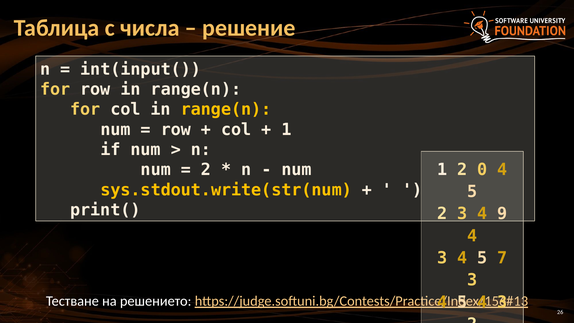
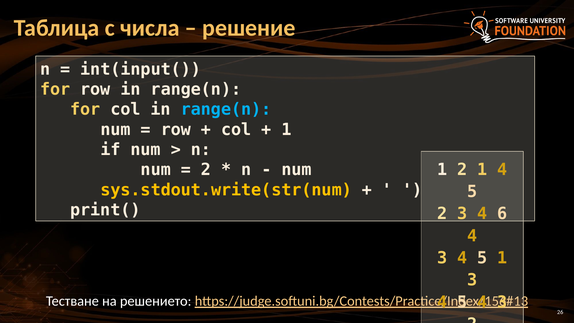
range(n at (226, 109) colour: yellow -> light blue
1 2 0: 0 -> 1
9: 9 -> 6
5 7: 7 -> 1
